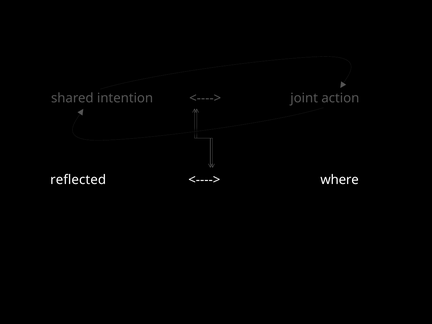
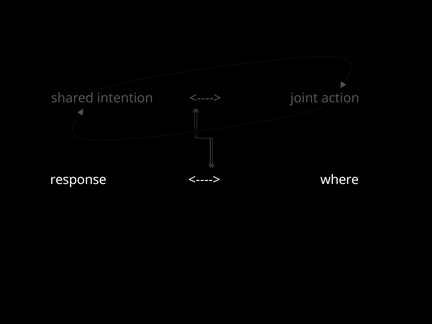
reﬂected: reﬂected -> response
